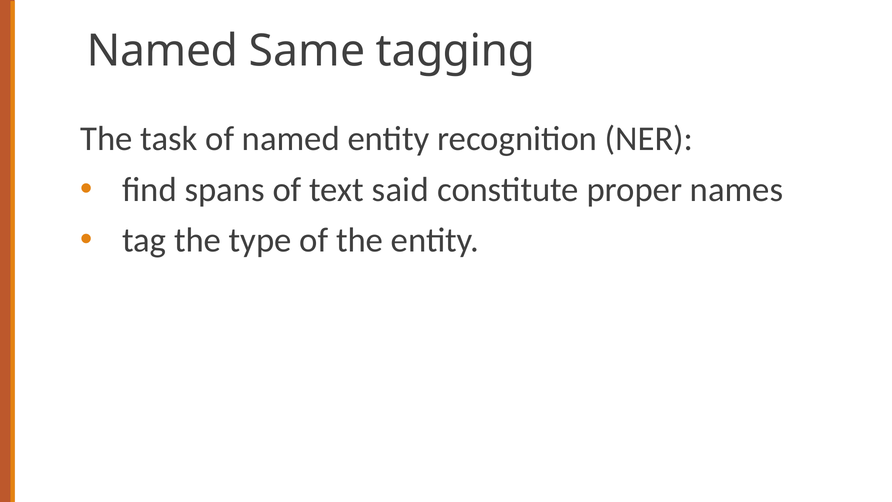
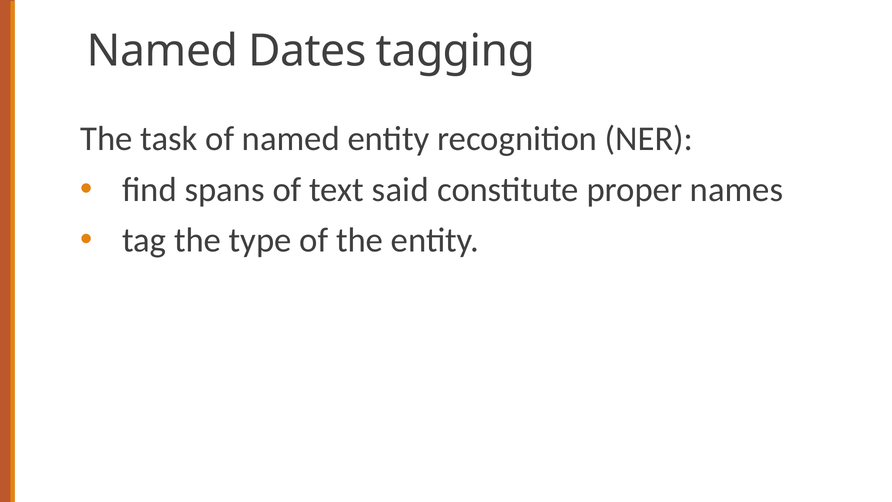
Same: Same -> Dates
